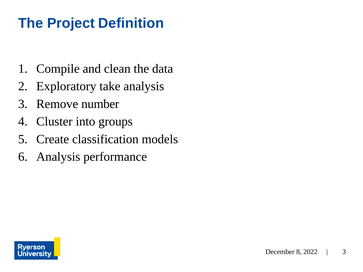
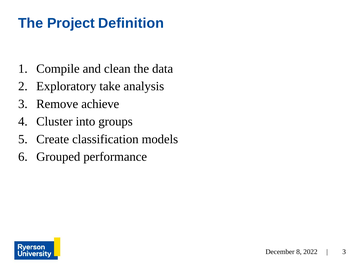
number: number -> achieve
Analysis at (58, 157): Analysis -> Grouped
